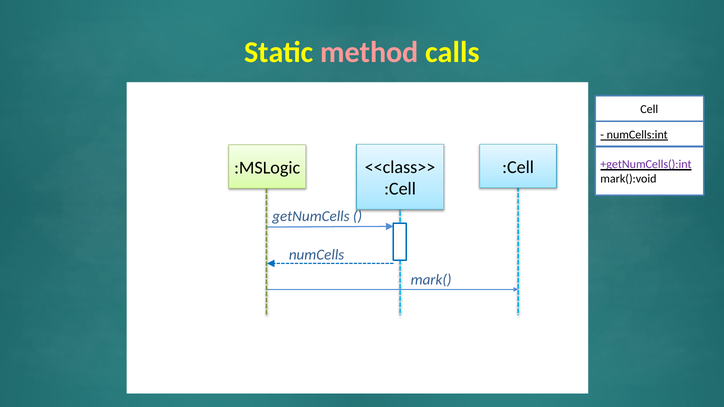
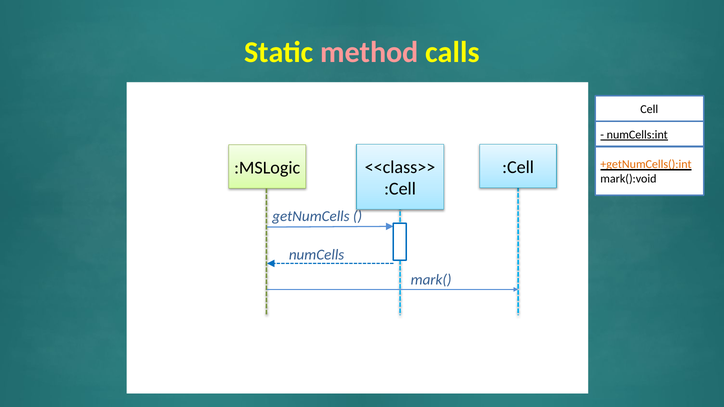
+getNumCells():int colour: purple -> orange
